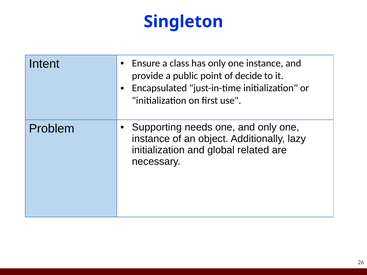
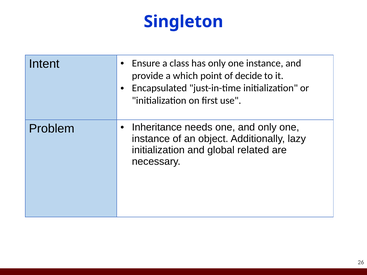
public: public -> which
Supporting: Supporting -> Inheritance
